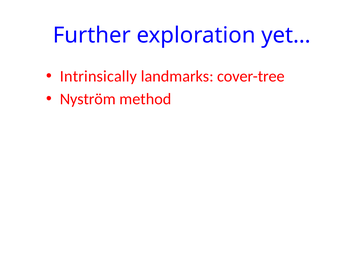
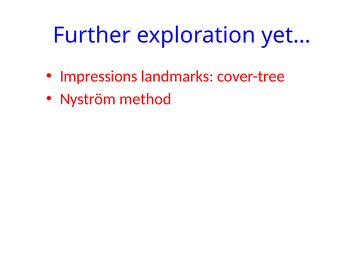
Intrinsically: Intrinsically -> Impressions
